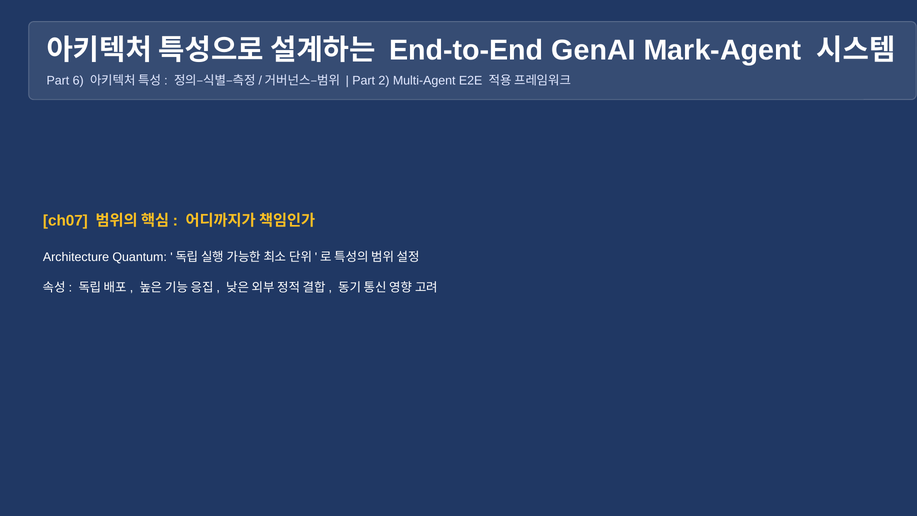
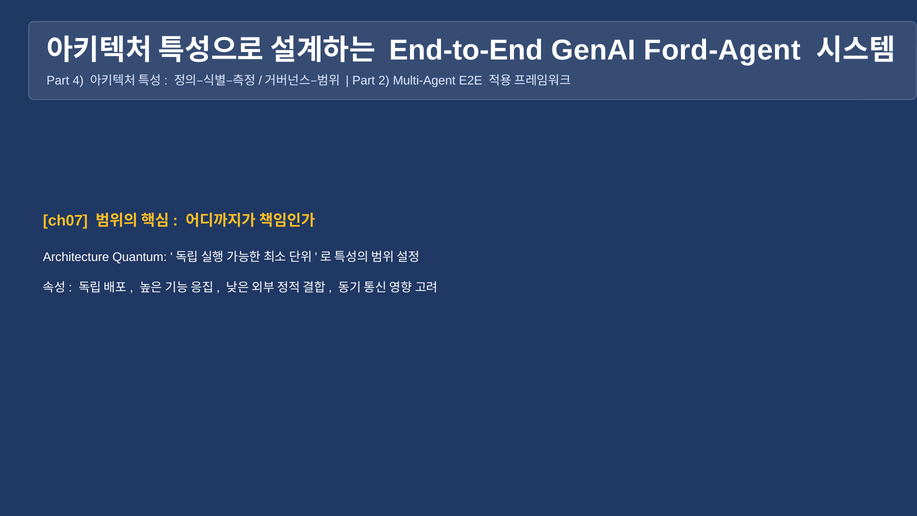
Mark-Agent: Mark-Agent -> Ford-Agent
6: 6 -> 4
